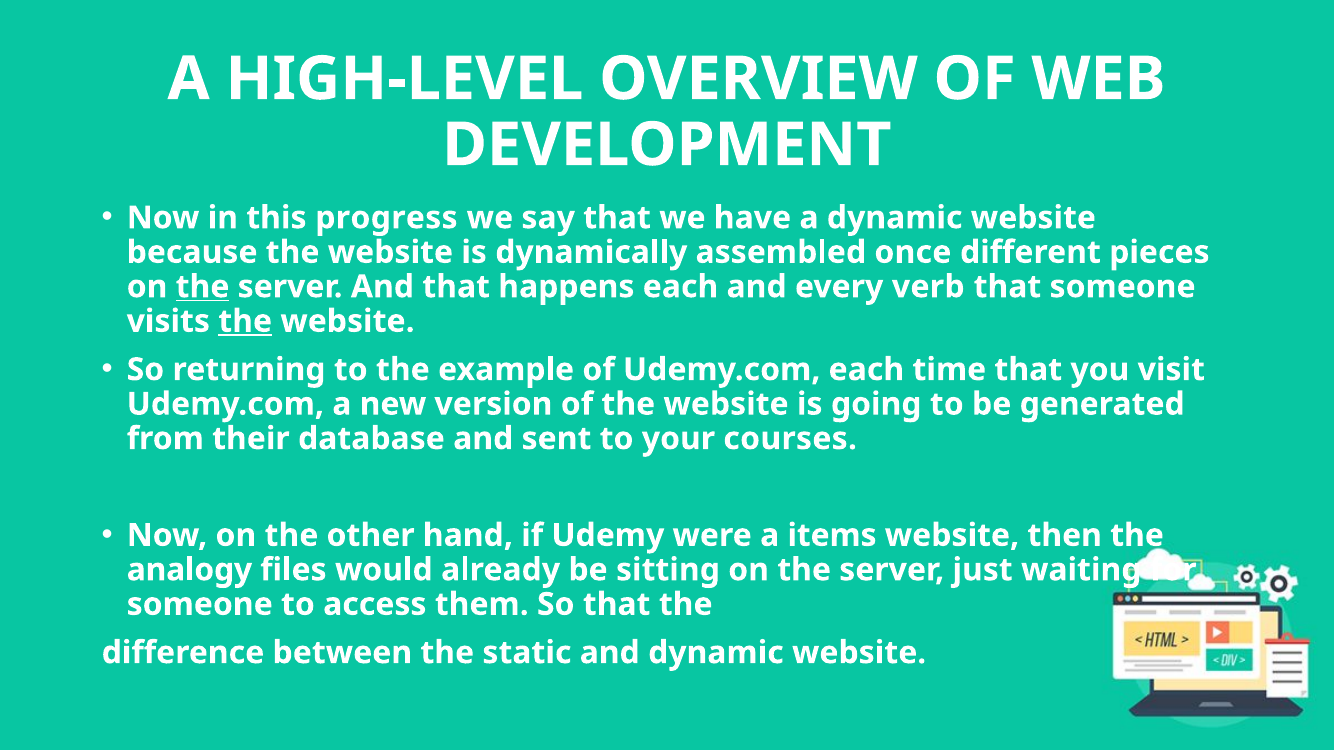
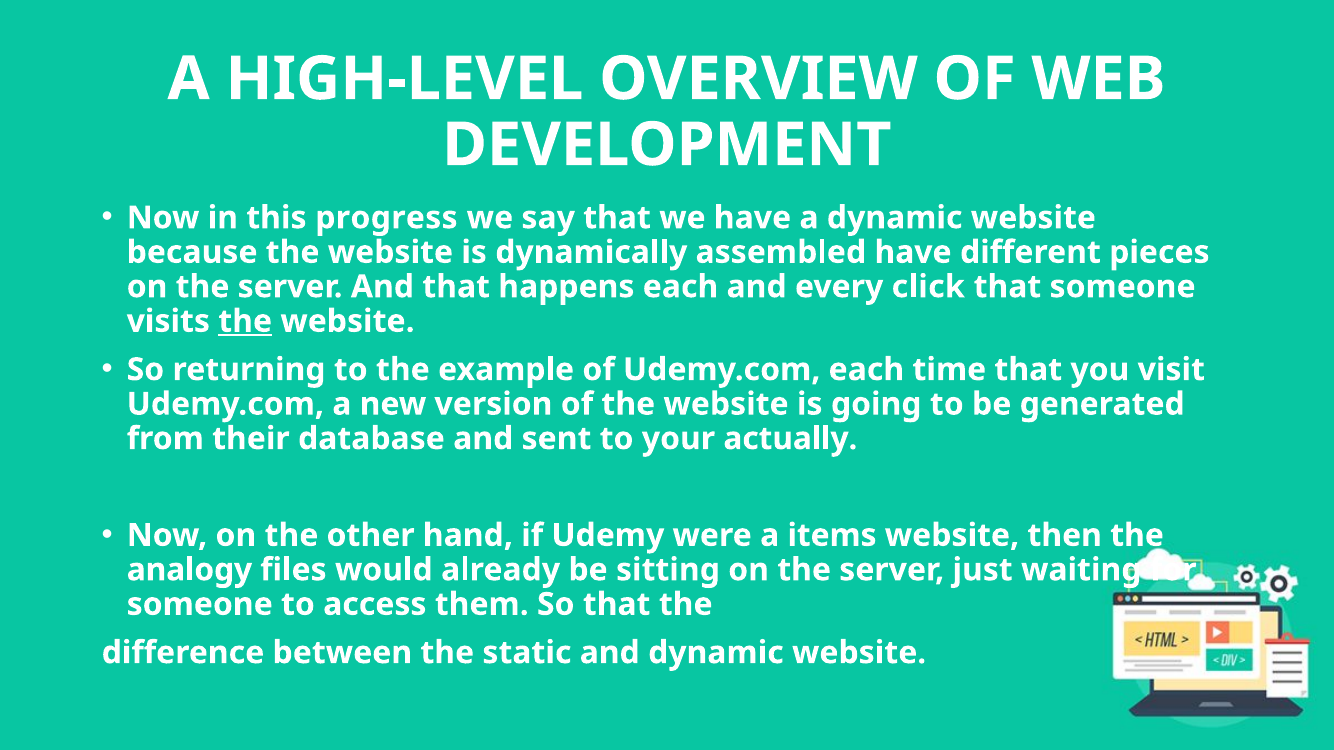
assembled once: once -> have
the at (203, 287) underline: present -> none
verb: verb -> click
courses: courses -> actually
